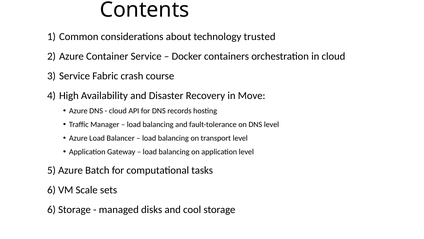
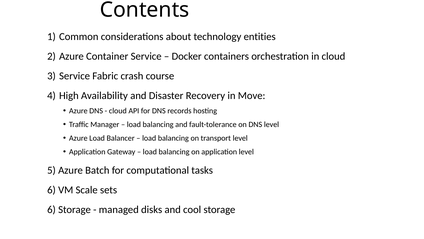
trusted: trusted -> entities
